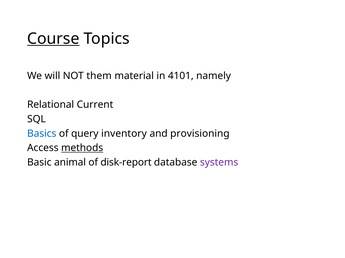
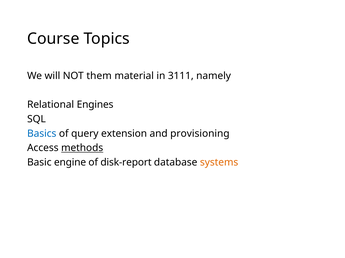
Course underline: present -> none
4101: 4101 -> 3111
Current: Current -> Engines
inventory: inventory -> extension
animal: animal -> engine
systems colour: purple -> orange
